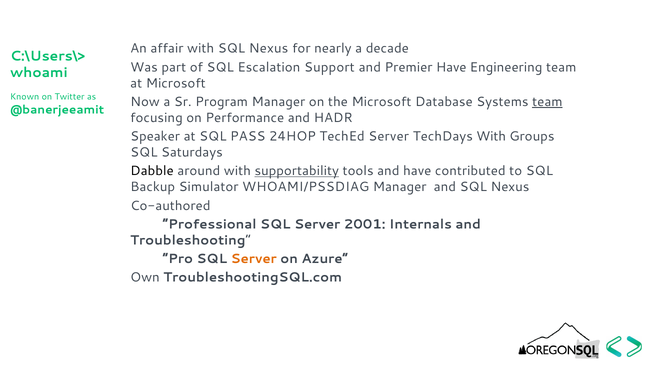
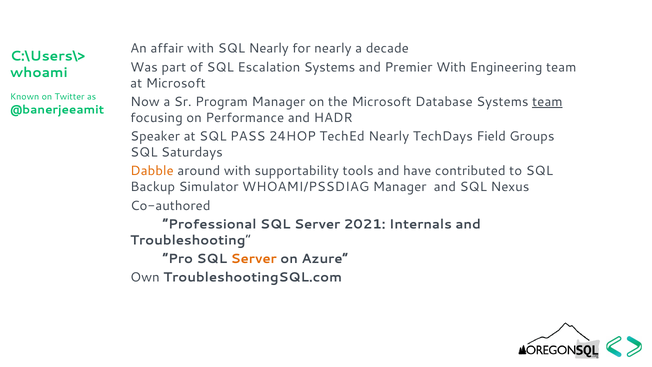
with SQL Nexus: Nexus -> Nearly
Escalation Support: Support -> Systems
Premier Have: Have -> With
TechEd Server: Server -> Nearly
TechDays With: With -> Field
Dabble colour: black -> orange
supportability underline: present -> none
2001: 2001 -> 2021
